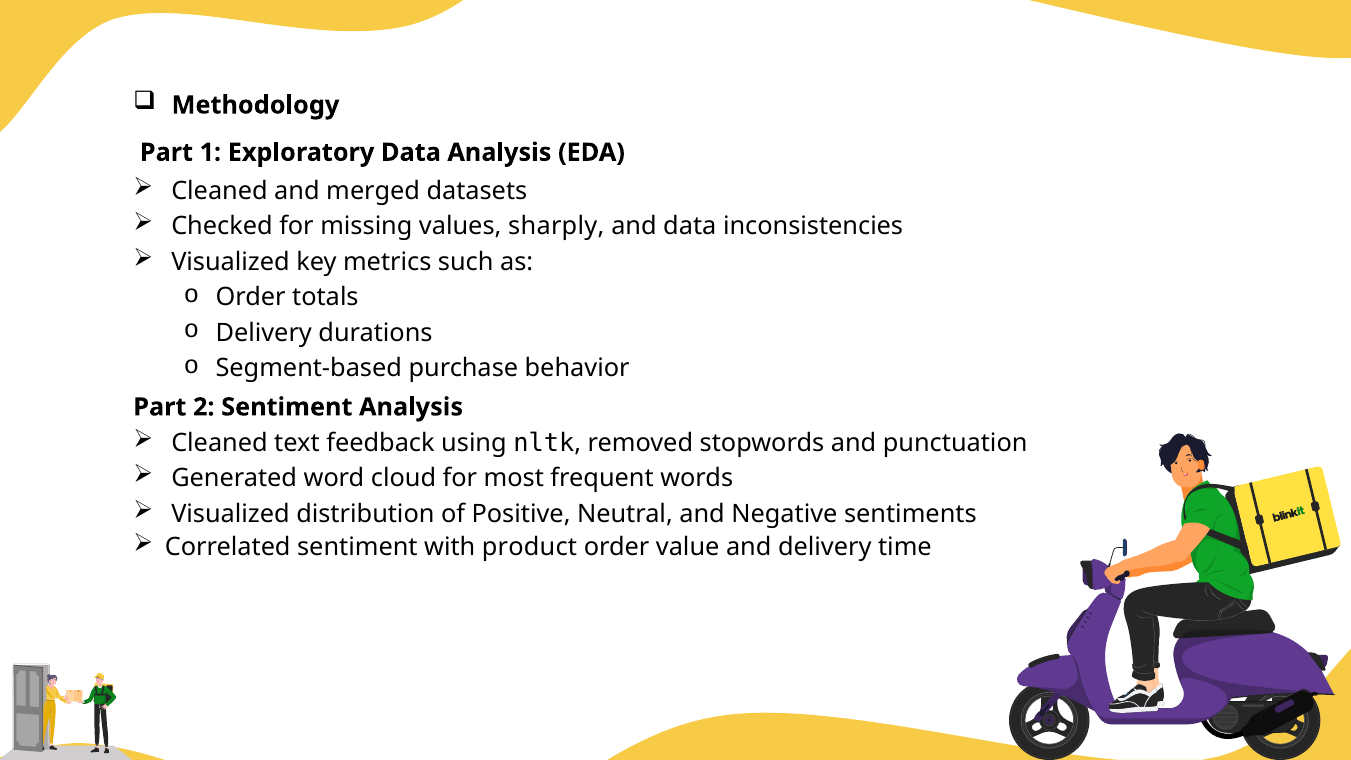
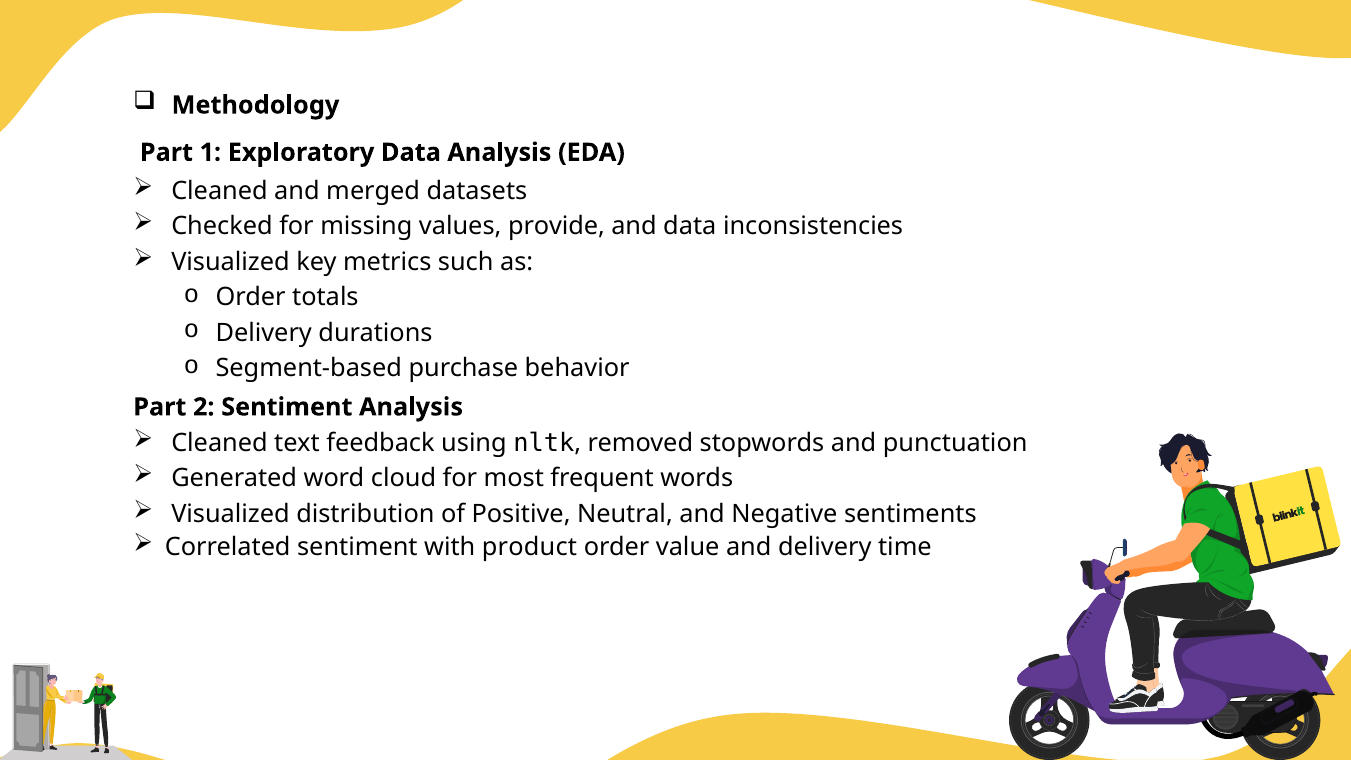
sharply: sharply -> provide
